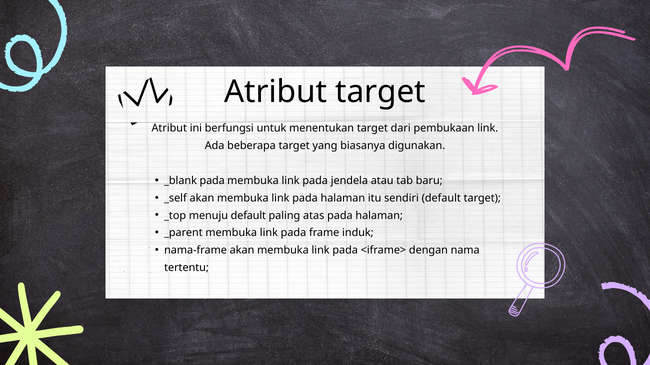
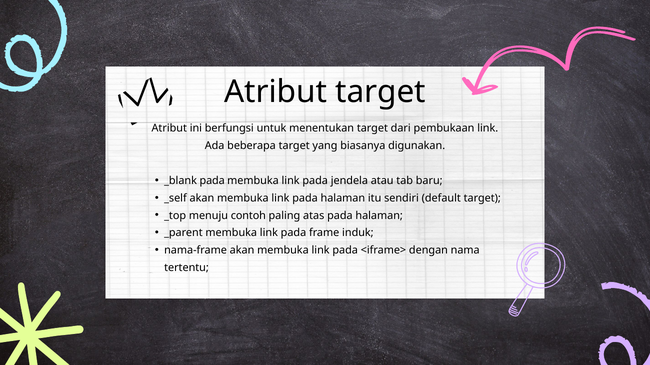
menuju default: default -> contoh
